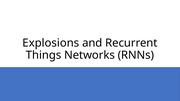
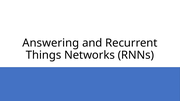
Explosions: Explosions -> Answering
